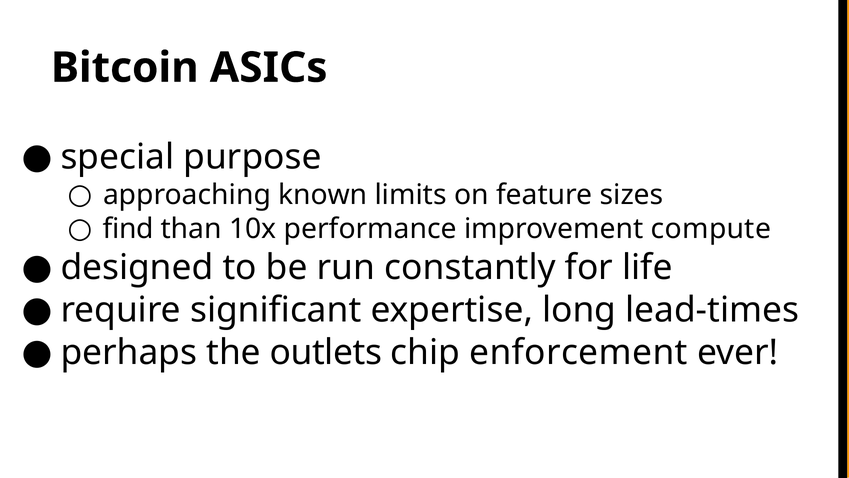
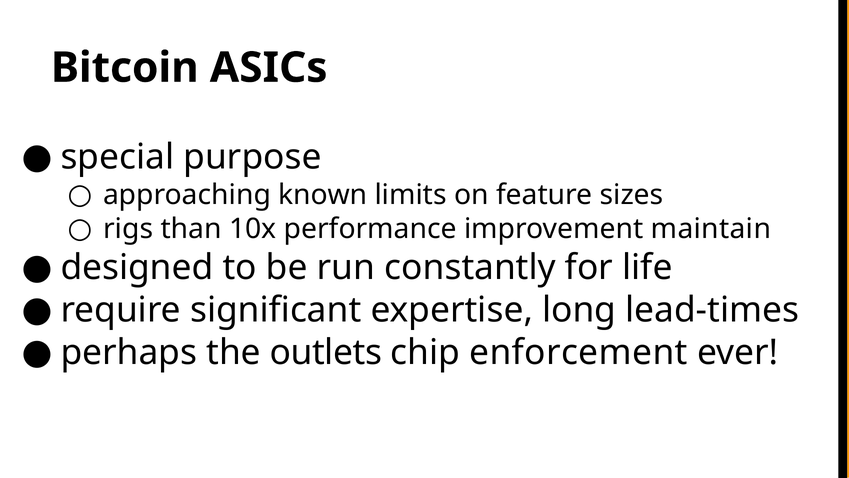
find: find -> rigs
compute: compute -> maintain
